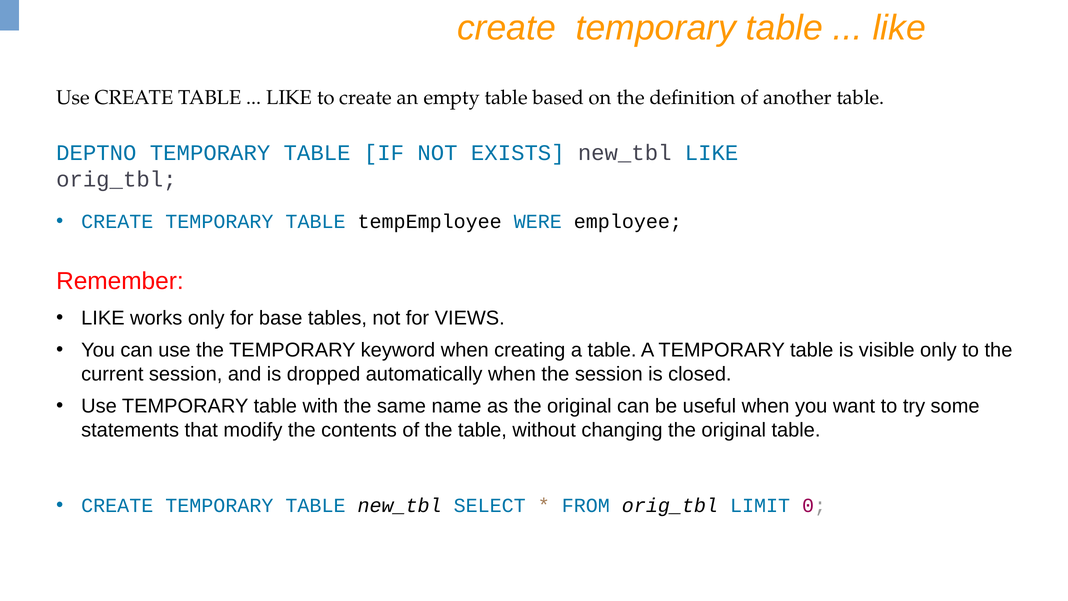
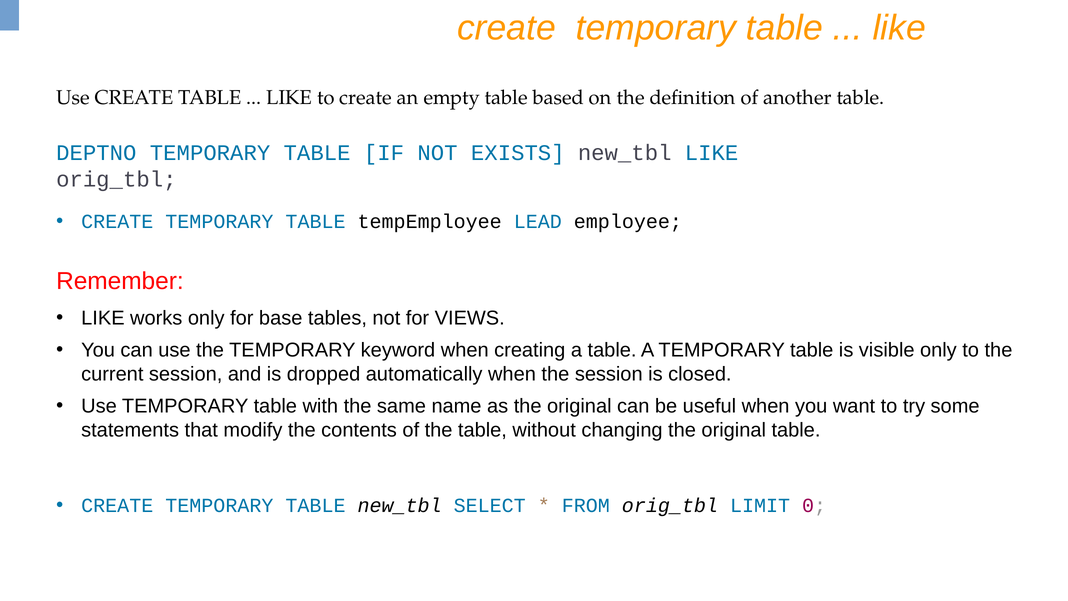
WERE: WERE -> LEAD
